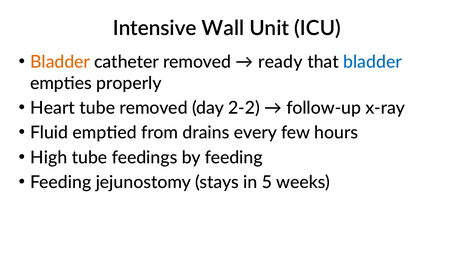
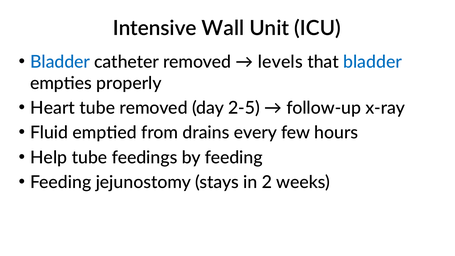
Bladder at (60, 62) colour: orange -> blue
ready: ready -> levels
2-2: 2-2 -> 2-5
High: High -> Help
5: 5 -> 2
